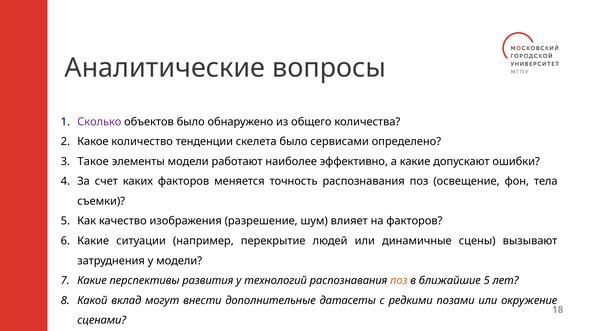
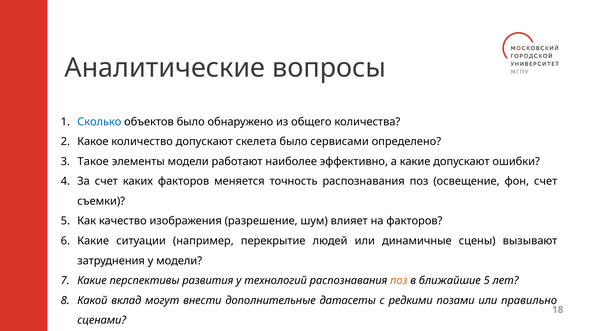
Сколько colour: purple -> blue
количество тенденции: тенденции -> допускают
фон тела: тела -> счет
окружение: окружение -> правильно
